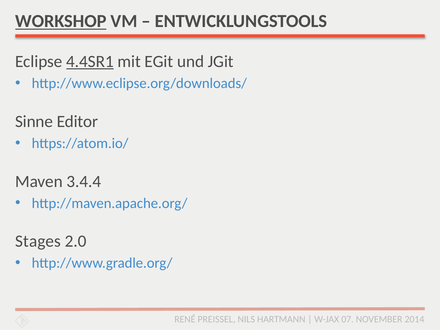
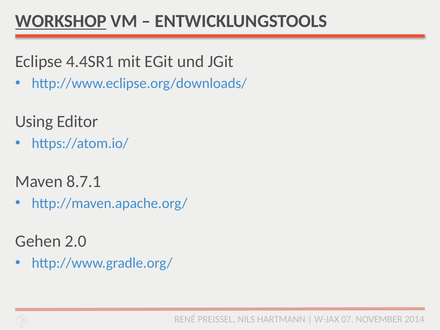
4.4SR1 underline: present -> none
Sinne: Sinne -> Using
3.4.4: 3.4.4 -> 8.7.1
Stages: Stages -> Gehen
